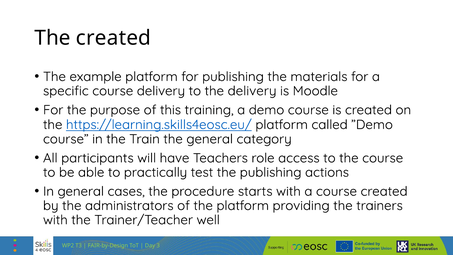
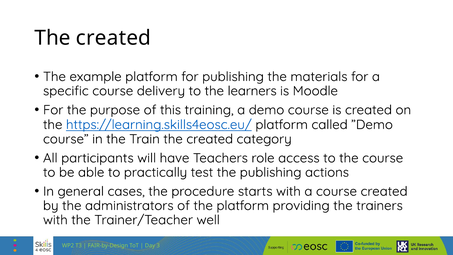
the delivery: delivery -> learners
Train the general: general -> created
